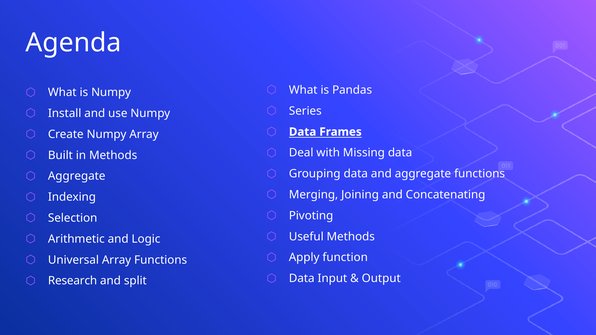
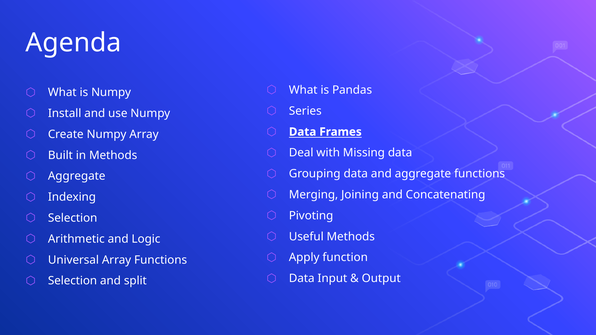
Research at (73, 281): Research -> Selection
